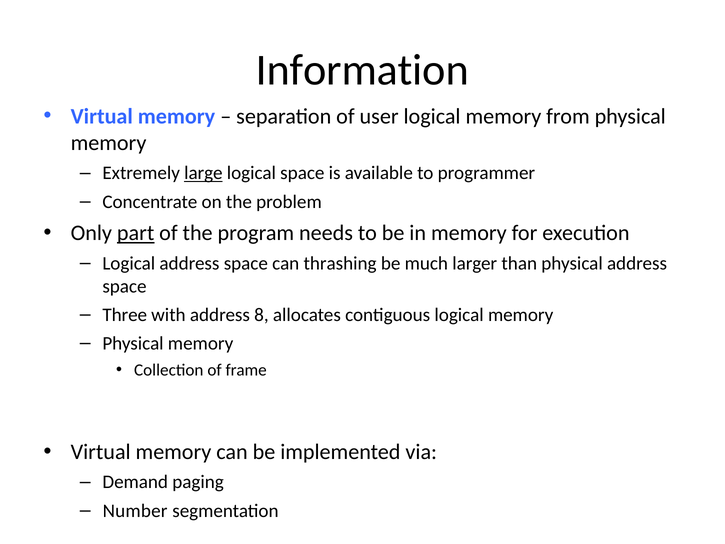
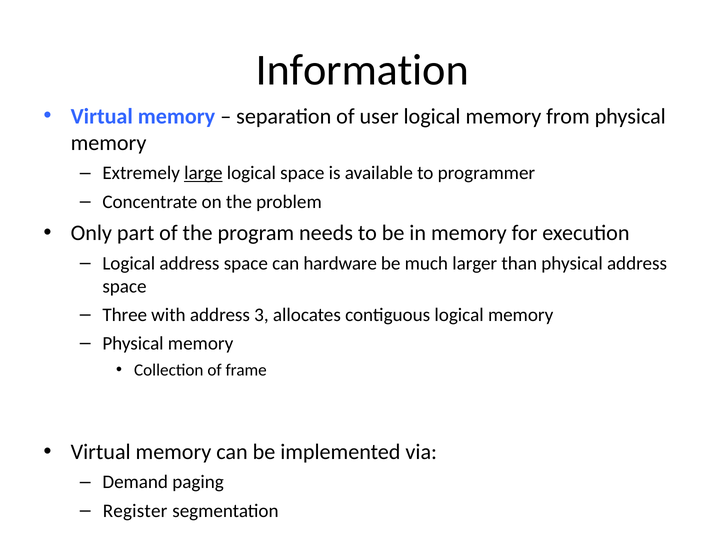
part underline: present -> none
thrashing: thrashing -> hardware
8: 8 -> 3
Number: Number -> Register
